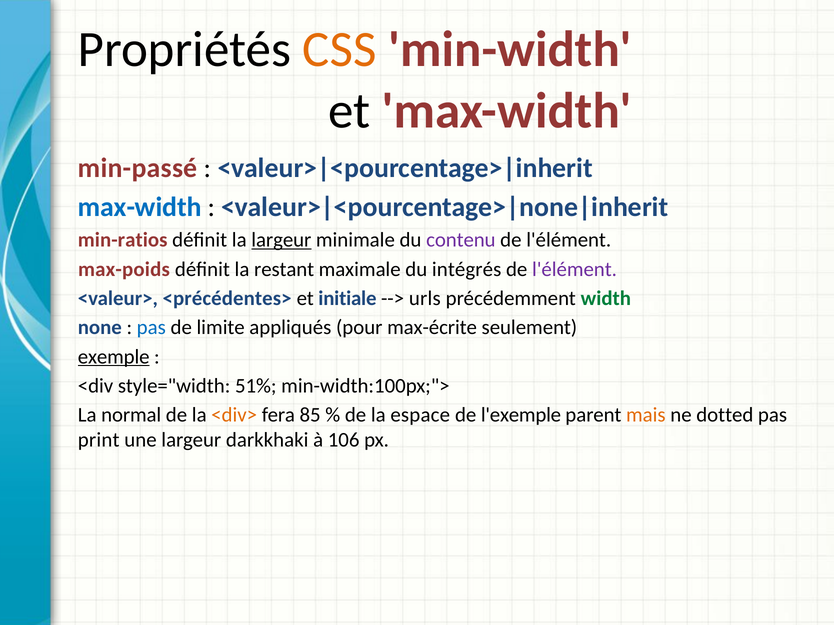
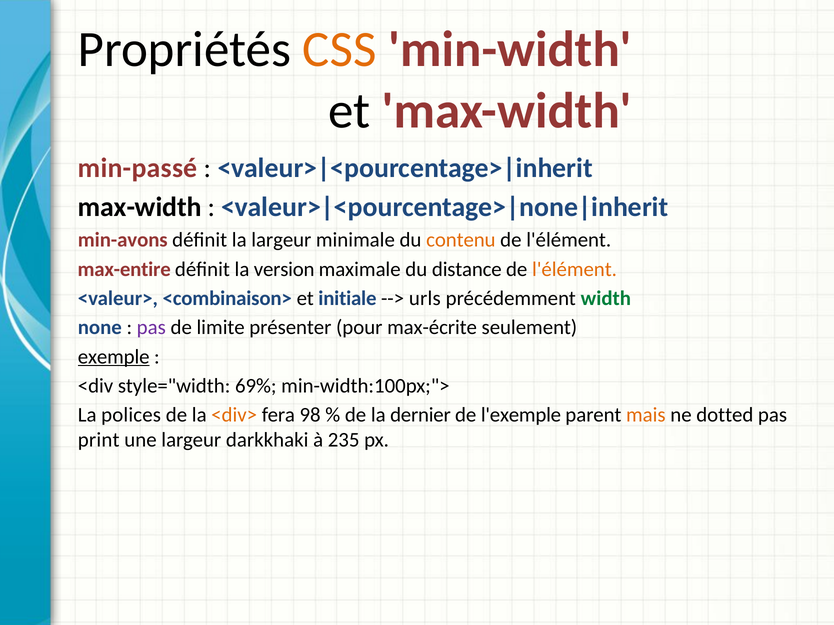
max-width at (140, 207) colour: blue -> black
min-ratios: min-ratios -> min-avons
largeur at (281, 240) underline: present -> none
contenu colour: purple -> orange
max-poids: max-poids -> max-entire
restant: restant -> version
intégrés: intégrés -> distance
l'élément at (575, 269) colour: purple -> orange
<précédentes>: <précédentes> -> <combinaison>
pas at (151, 328) colour: blue -> purple
appliqués: appliqués -> présenter
51%: 51% -> 69%
normal: normal -> polices
85: 85 -> 98
espace: espace -> dernier
106: 106 -> 235
